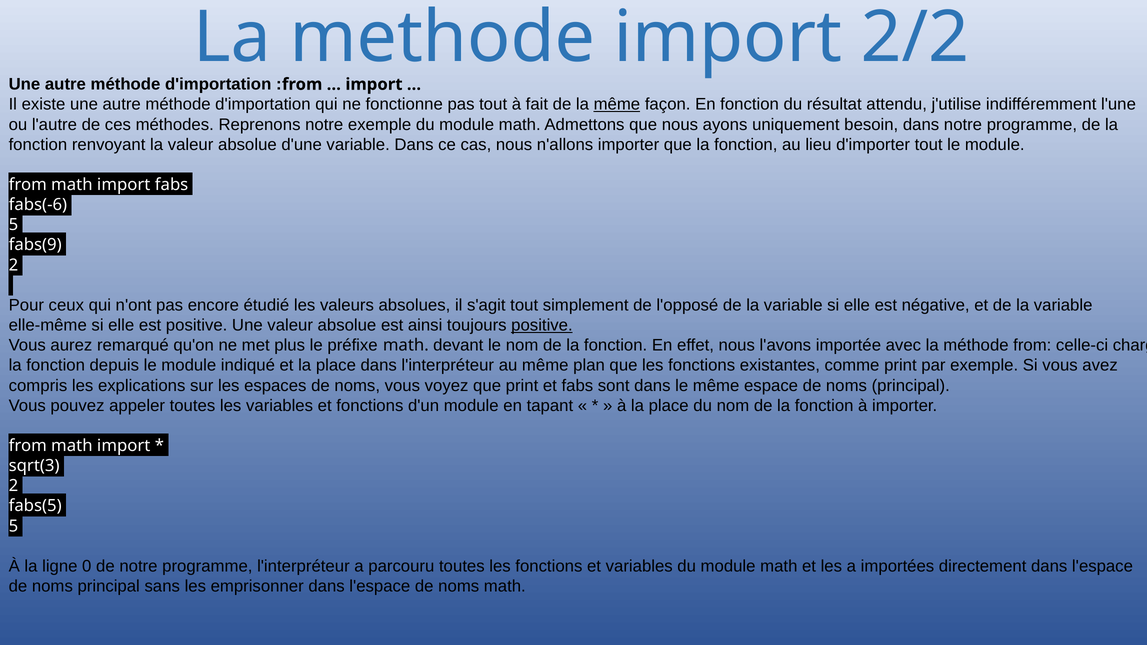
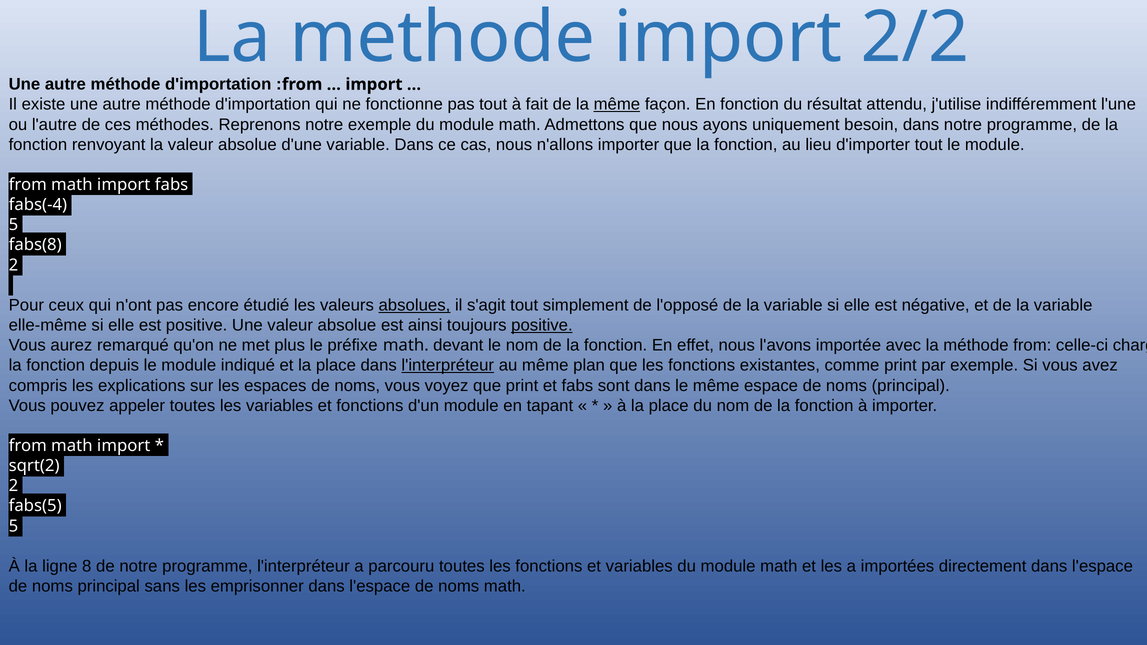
fabs(-6: fabs(-6 -> fabs(-4
fabs(9: fabs(9 -> fabs(8
absolues underline: none -> present
l'interpréteur at (448, 366) underline: none -> present
sqrt(3: sqrt(3 -> sqrt(2
0: 0 -> 8
